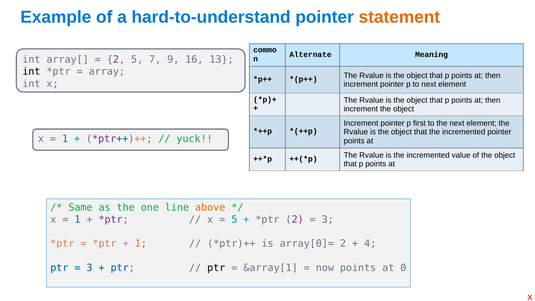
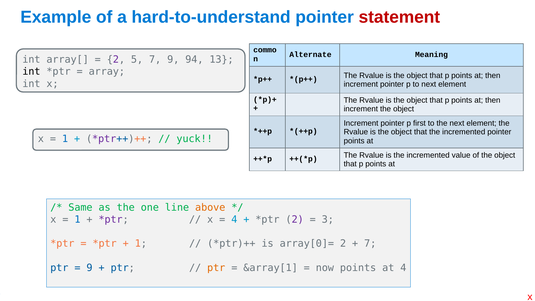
statement colour: orange -> red
16: 16 -> 94
5 at (234, 220): 5 -> 4
4 at (370, 244): 4 -> 7
3 at (89, 268): 3 -> 9
ptr at (216, 268) colour: black -> orange
at 0: 0 -> 4
